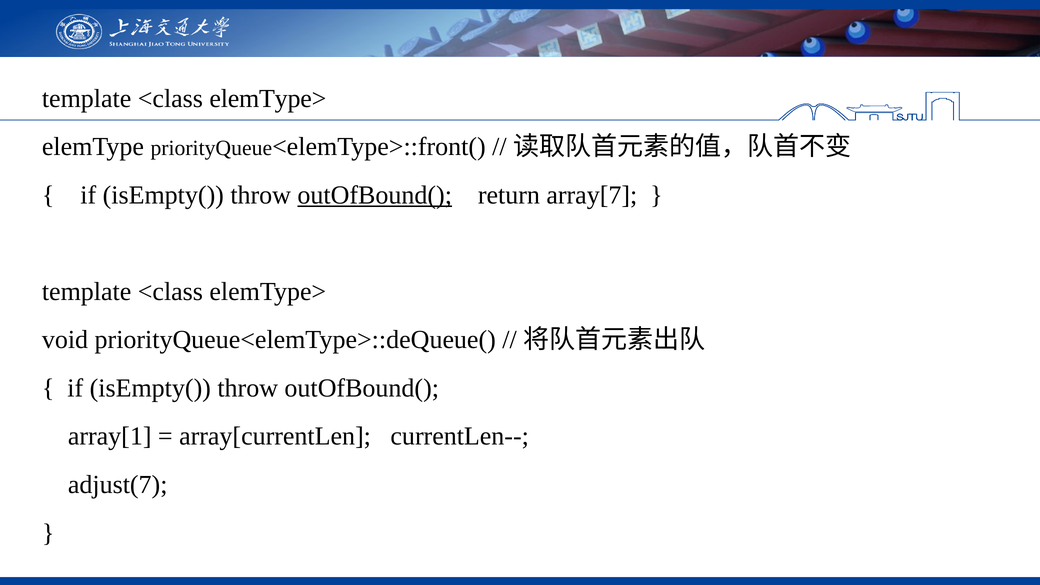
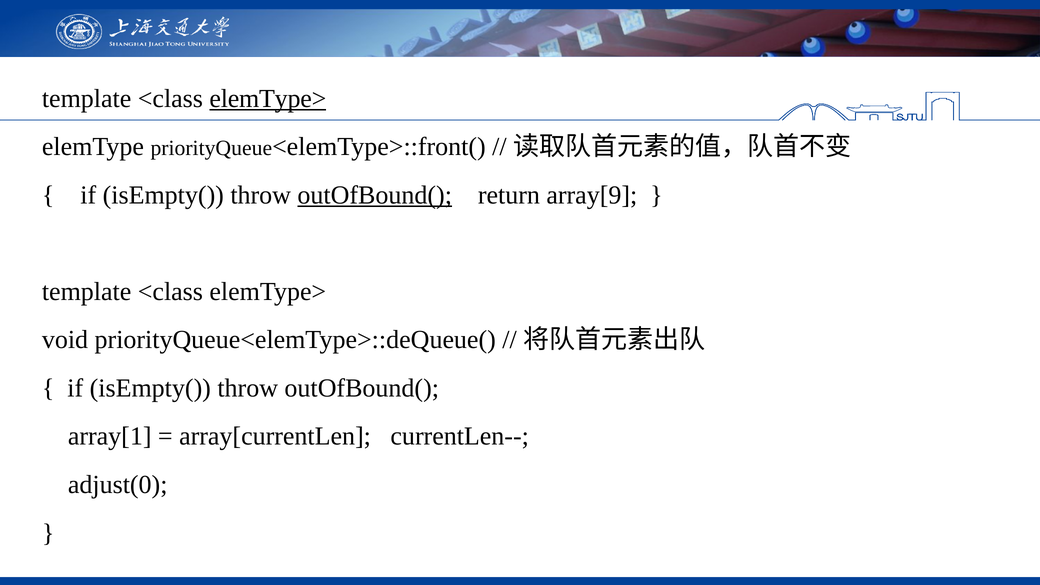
elemType> at (268, 98) underline: none -> present
array[7: array[7 -> array[9
adjust(7: adjust(7 -> adjust(0
